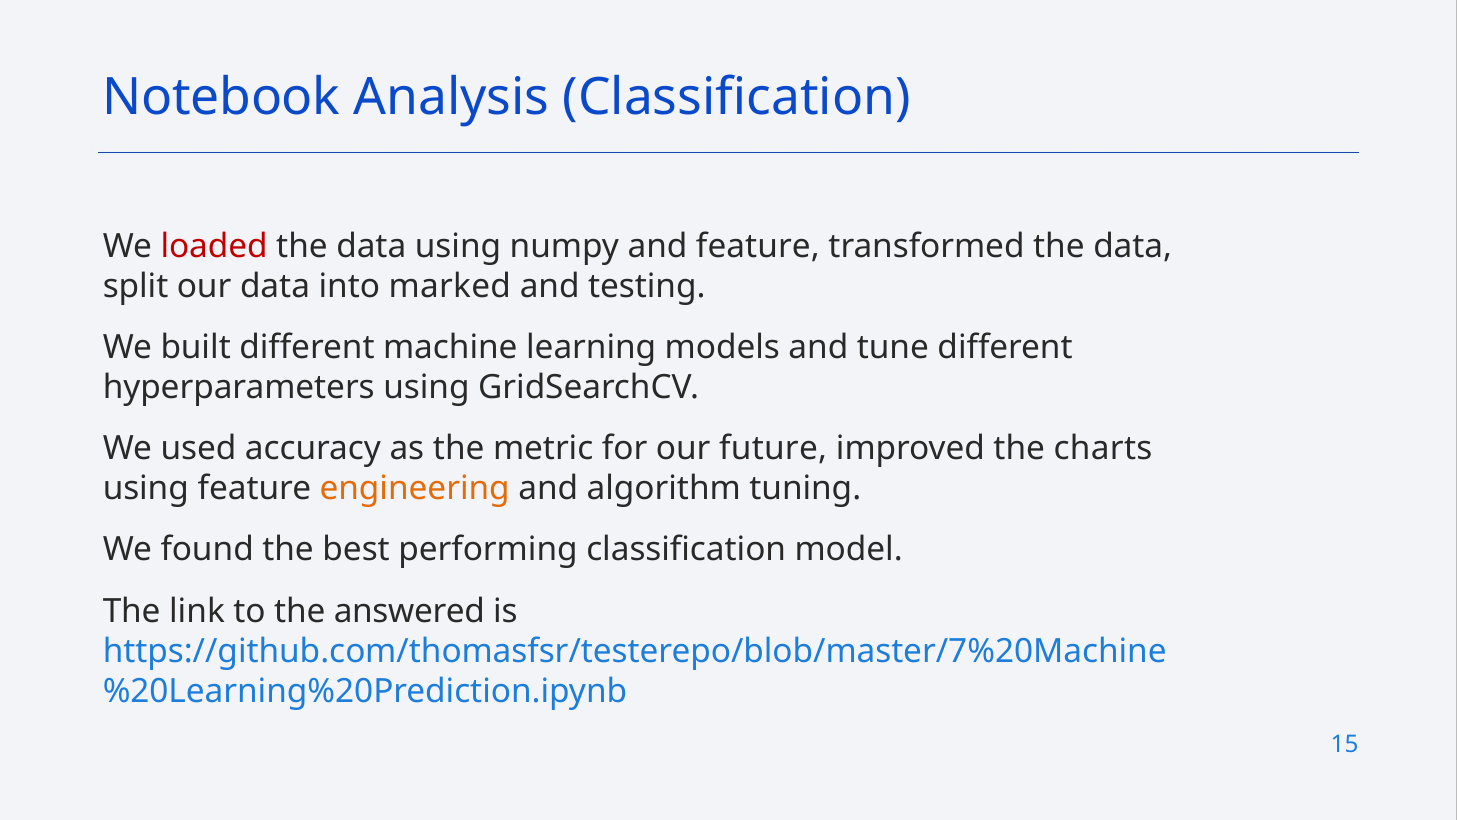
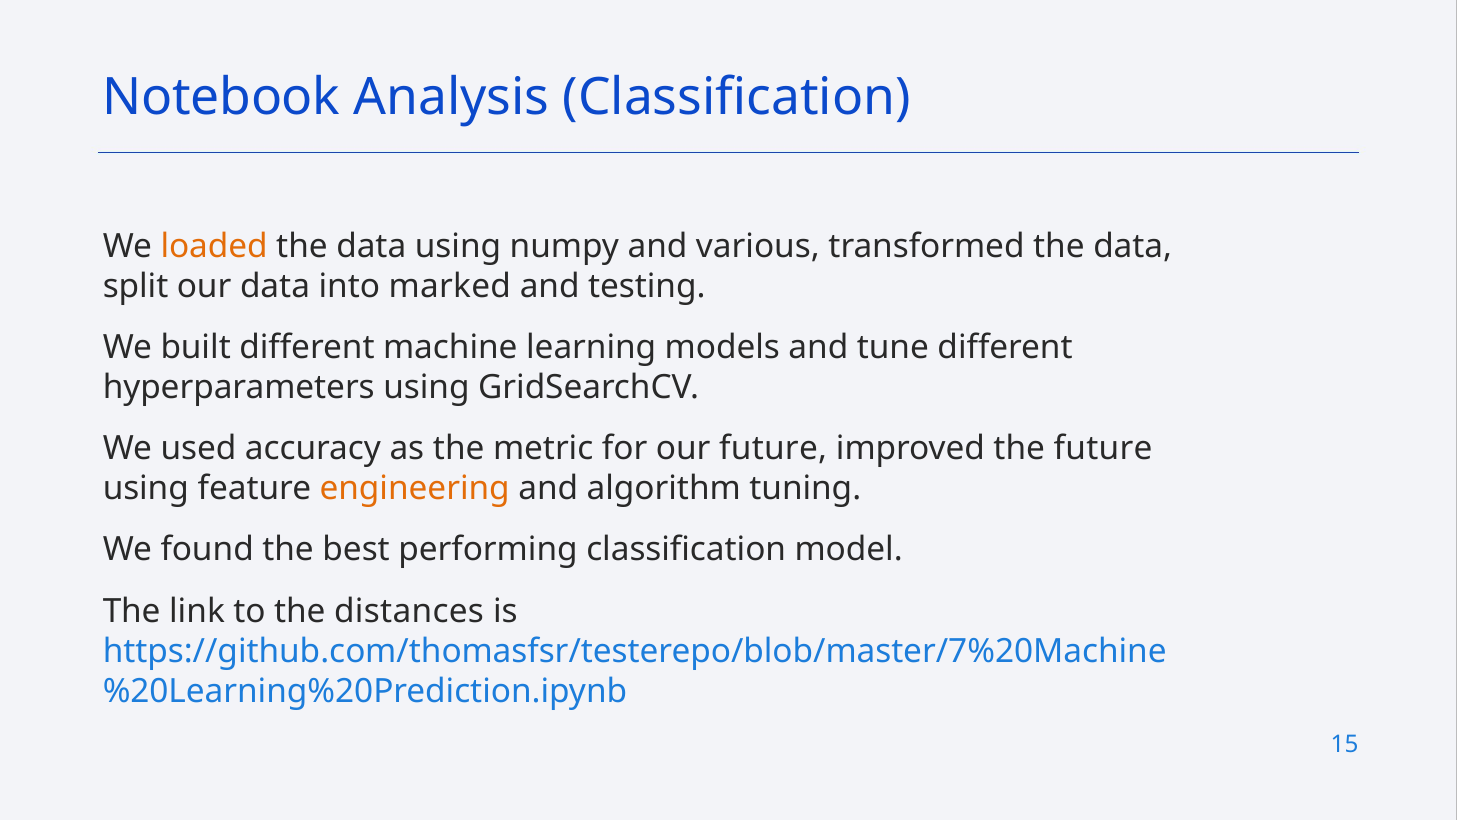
loaded colour: red -> orange
and feature: feature -> various
the charts: charts -> future
answered: answered -> distances
